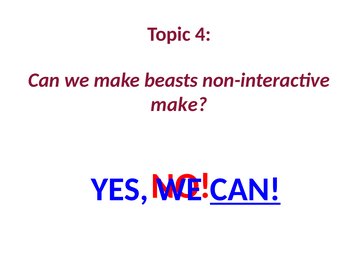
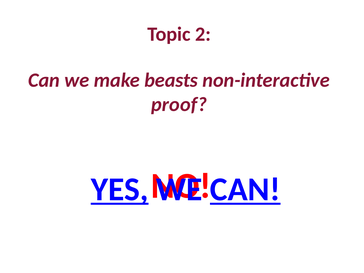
4: 4 -> 2
make at (179, 104): make -> proof
YES underline: none -> present
